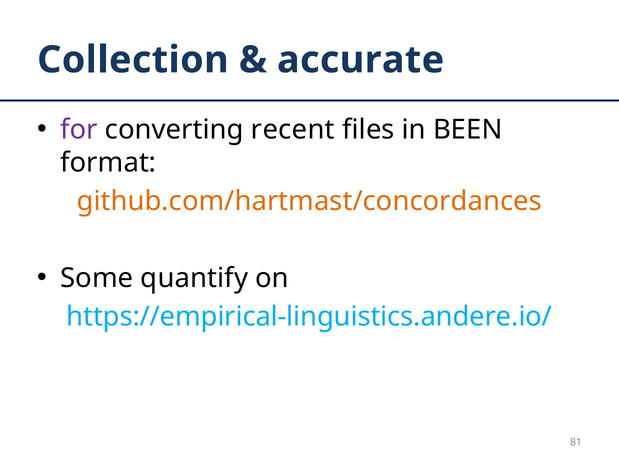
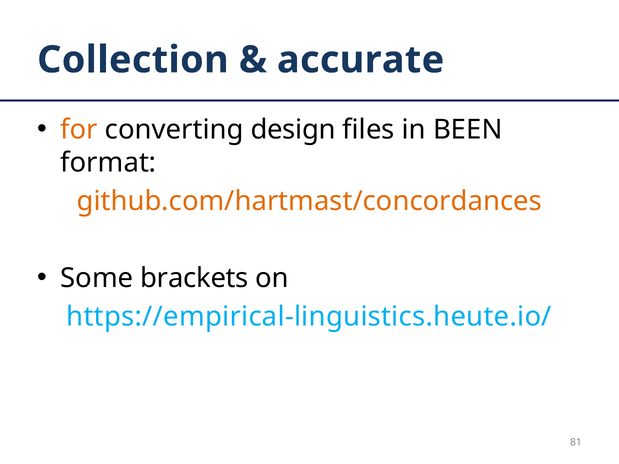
for colour: purple -> orange
recent: recent -> design
quantify: quantify -> brackets
https://empirical-linguistics.andere.io/: https://empirical-linguistics.andere.io/ -> https://empirical-linguistics.heute.io/
